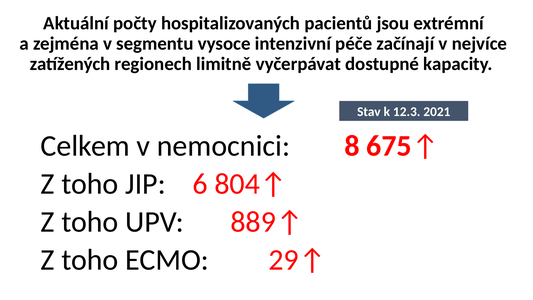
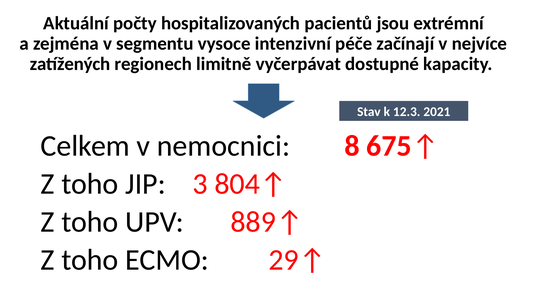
6: 6 -> 3
